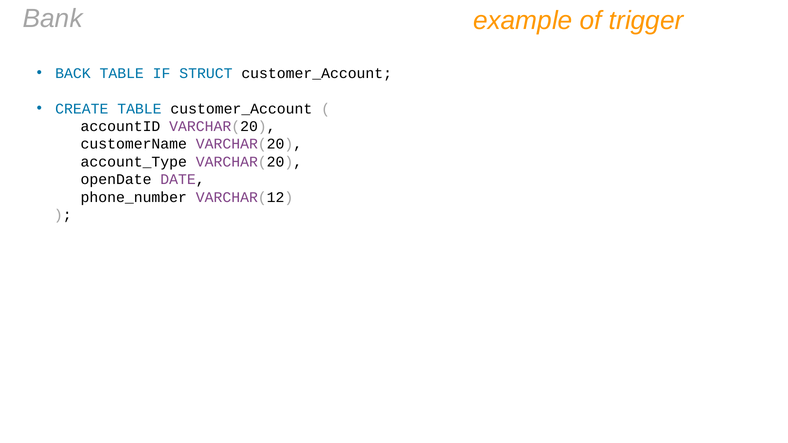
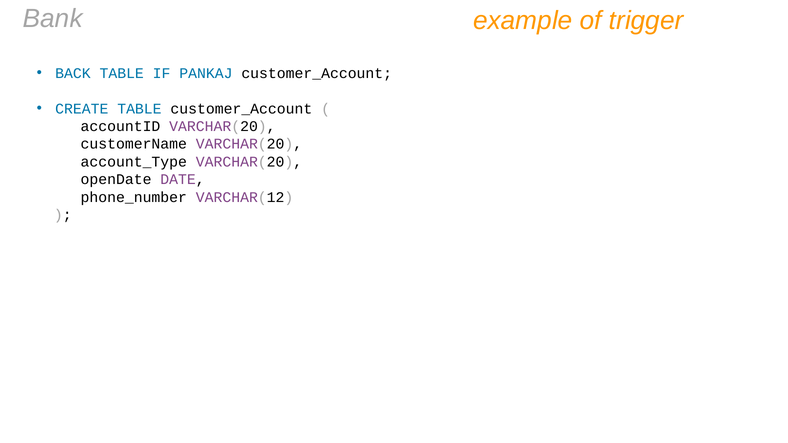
STRUCT: STRUCT -> PANKAJ
